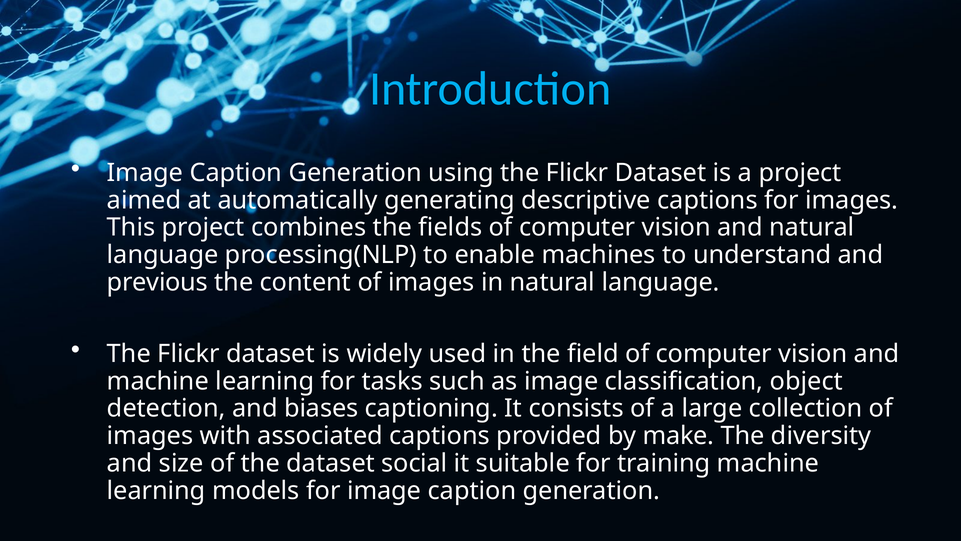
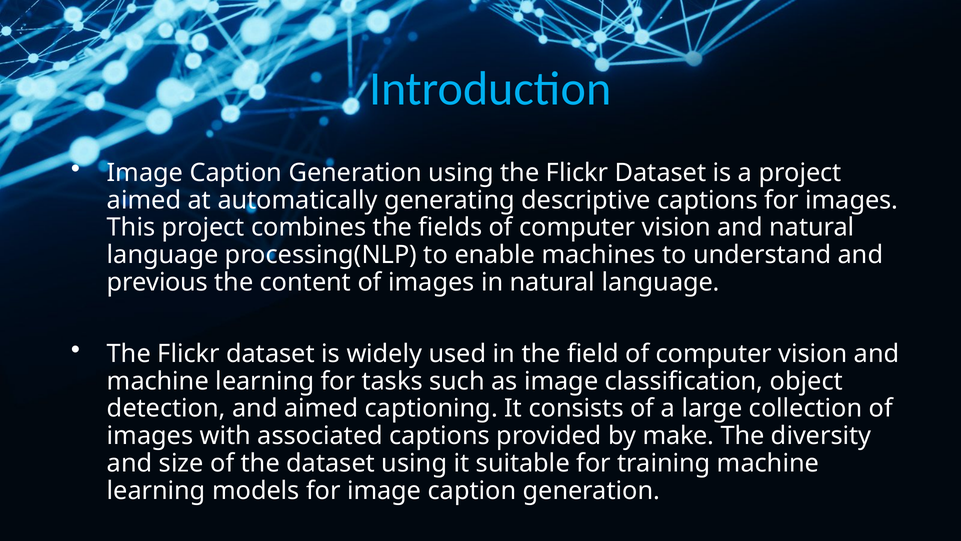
and biases: biases -> aimed
dataset social: social -> using
